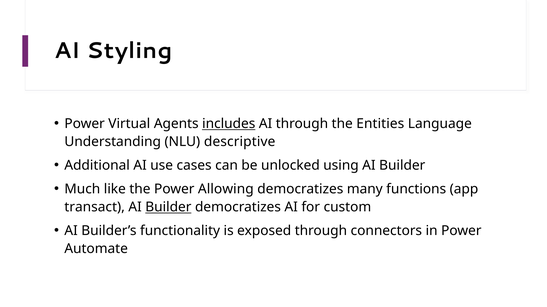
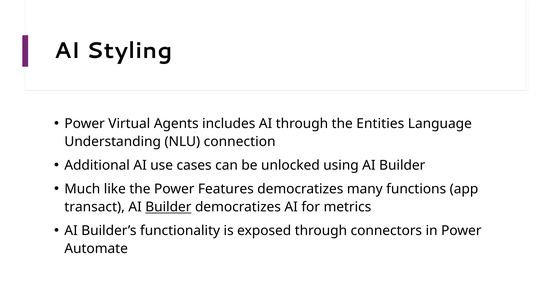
includes underline: present -> none
descriptive: descriptive -> connection
Allowing: Allowing -> Features
custom: custom -> metrics
